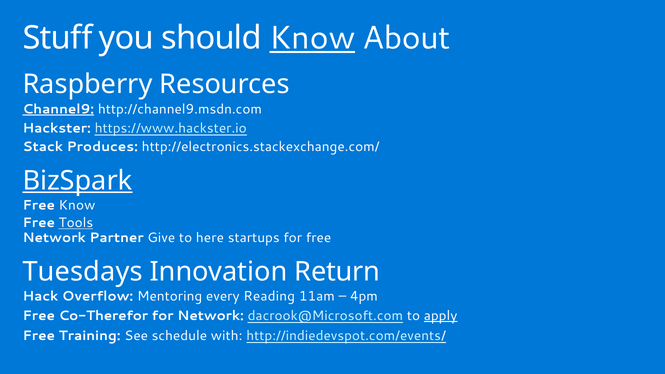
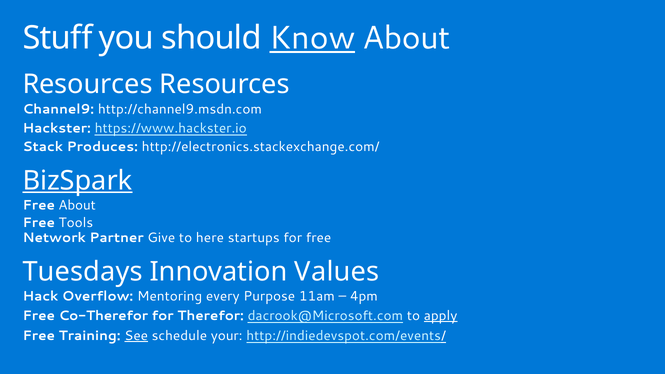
Raspberry at (87, 84): Raspberry -> Resources
Channel9 underline: present -> none
Free Know: Know -> About
Tools underline: present -> none
Return: Return -> Values
Reading: Reading -> Purpose
for Network: Network -> Therefor
See underline: none -> present
with: with -> your
